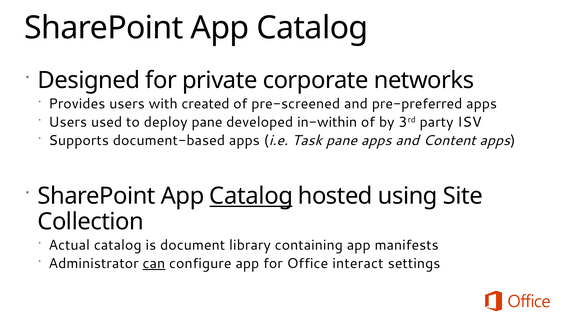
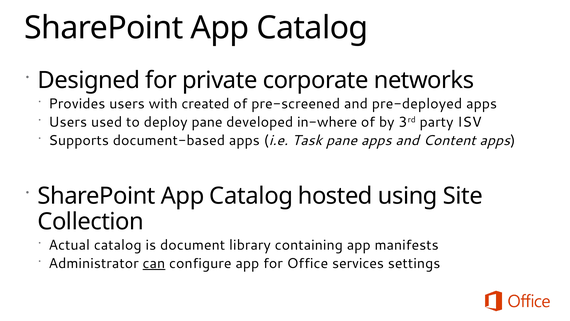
pre-preferred: pre-preferred -> pre-deployed
in-within: in-within -> in-where
Catalog at (251, 196) underline: present -> none
interact: interact -> services
